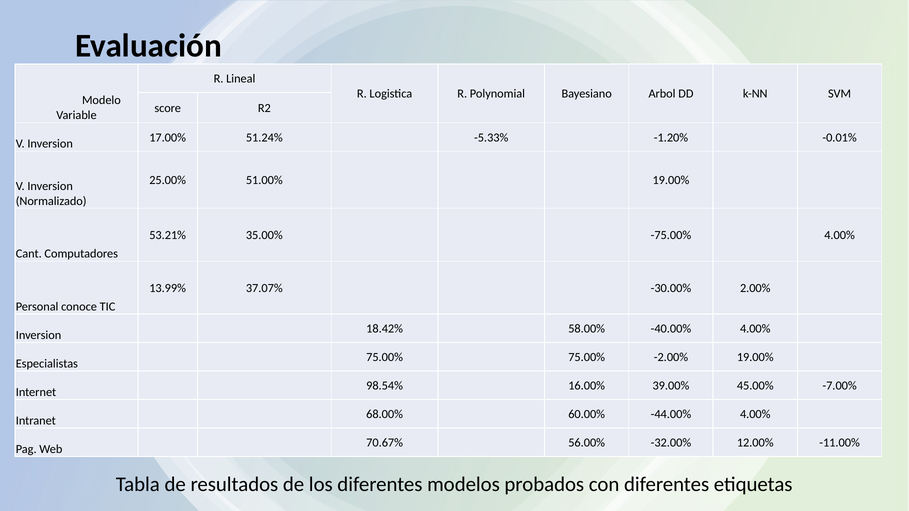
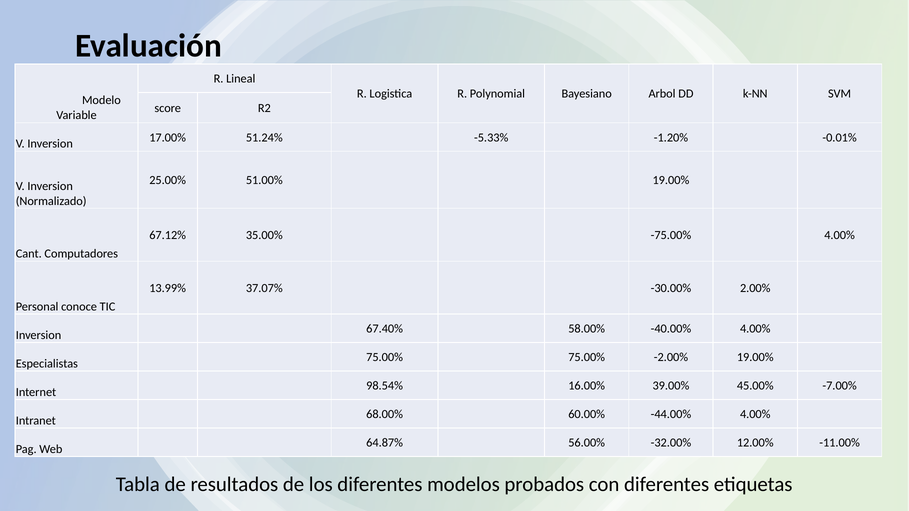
53.21%: 53.21% -> 67.12%
18.42%: 18.42% -> 67.40%
70.67%: 70.67% -> 64.87%
